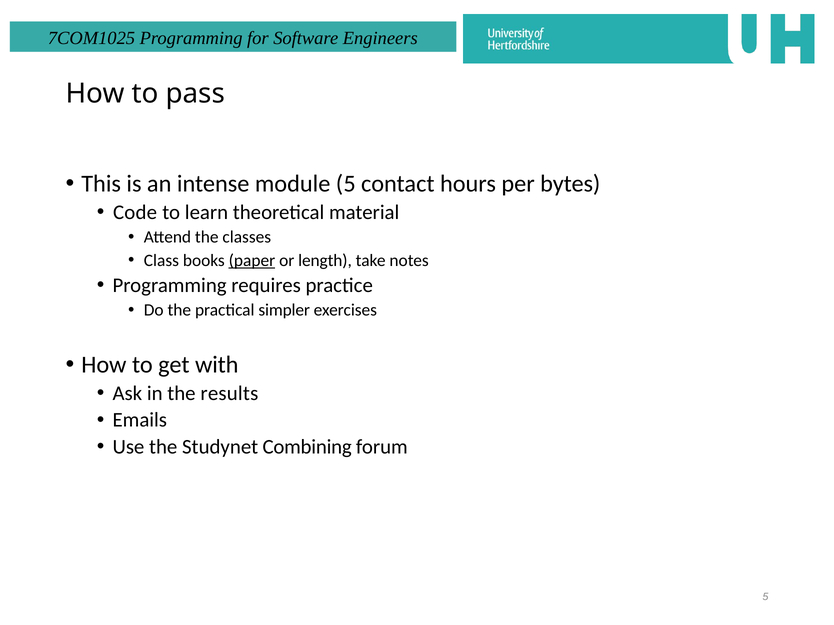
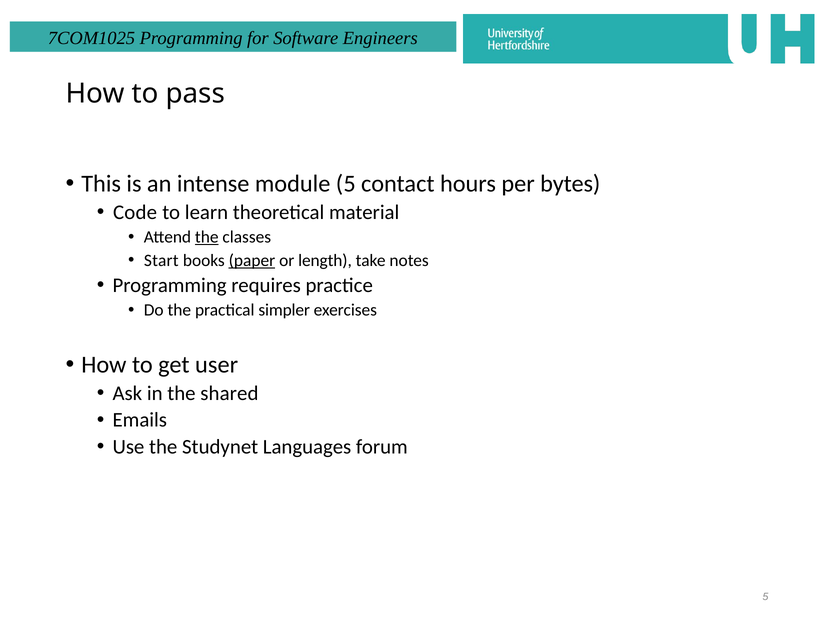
the at (207, 237) underline: none -> present
Class: Class -> Start
with: with -> user
results: results -> shared
Combining: Combining -> Languages
